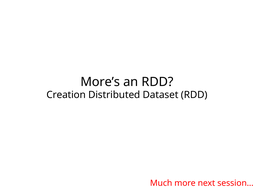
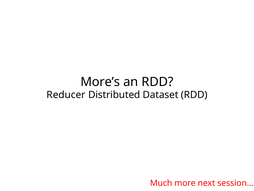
Creation: Creation -> Reducer
